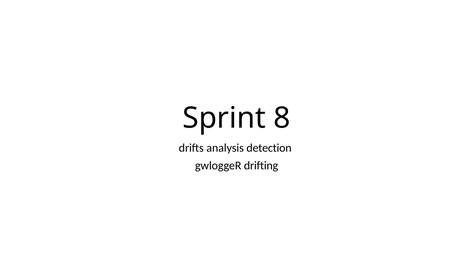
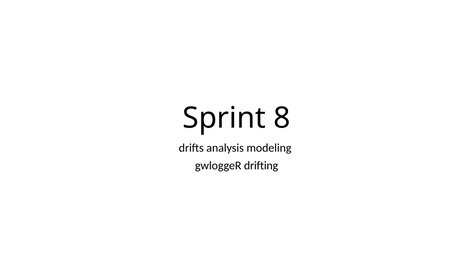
detection: detection -> modeling
